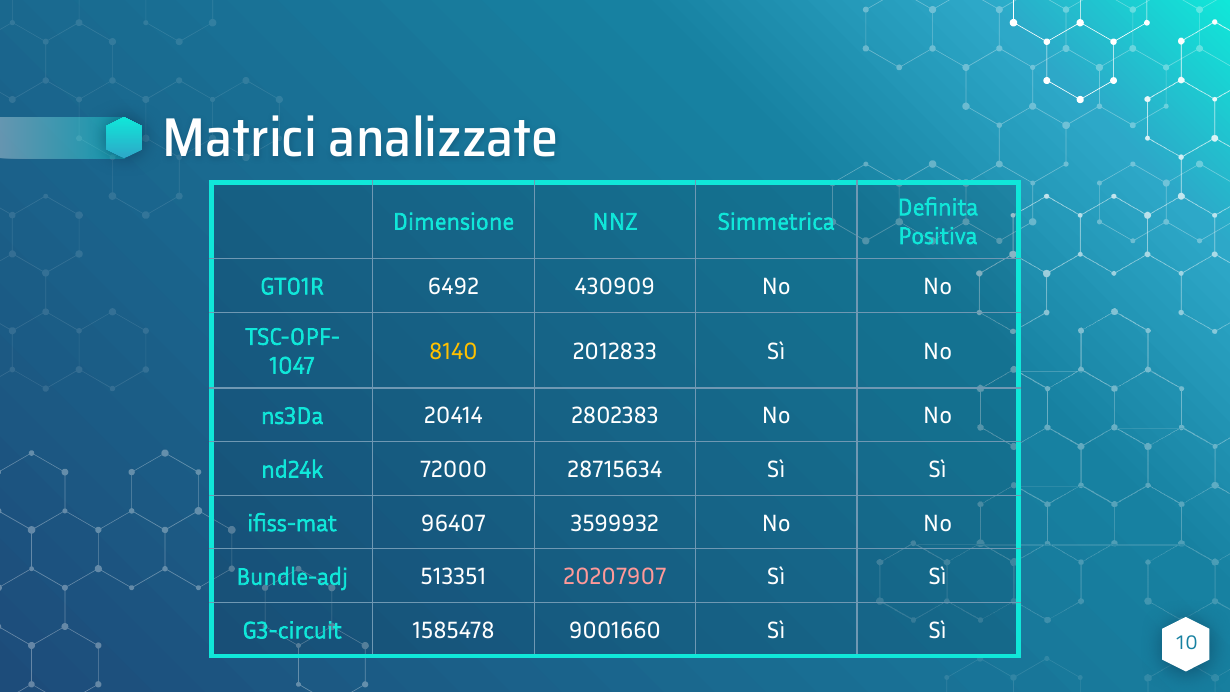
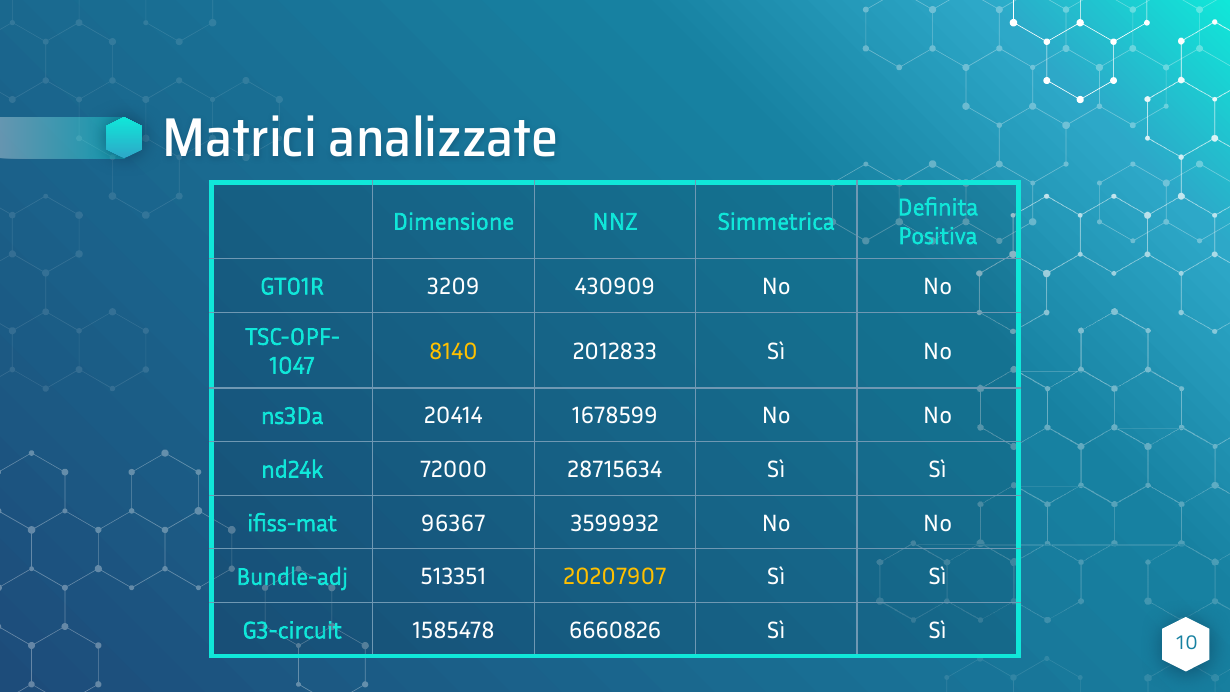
6492: 6492 -> 3209
2802383: 2802383 -> 1678599
96407: 96407 -> 96367
20207907 colour: pink -> yellow
9001660: 9001660 -> 6660826
